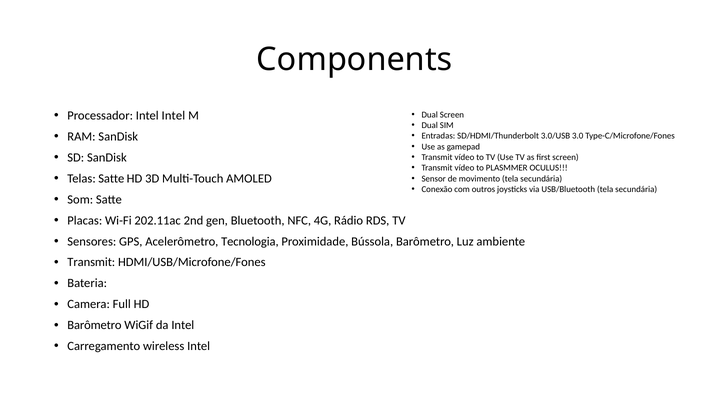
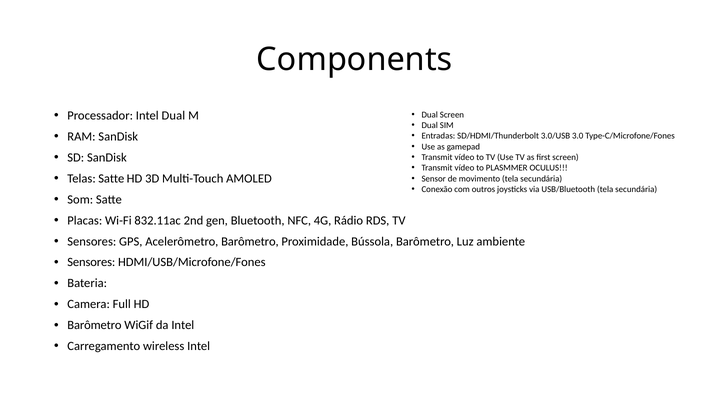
Intel Intel: Intel -> Dual
202.11ac: 202.11ac -> 832.11ac
Acelerômetro Tecnologia: Tecnologia -> Barômetro
Transmit at (91, 262): Transmit -> Sensores
